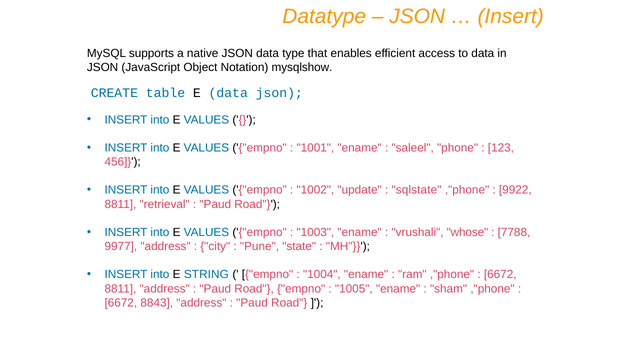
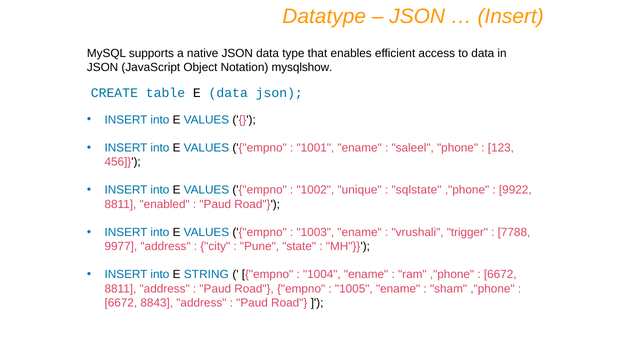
update: update -> unique
retrieval: retrieval -> enabled
whose: whose -> trigger
